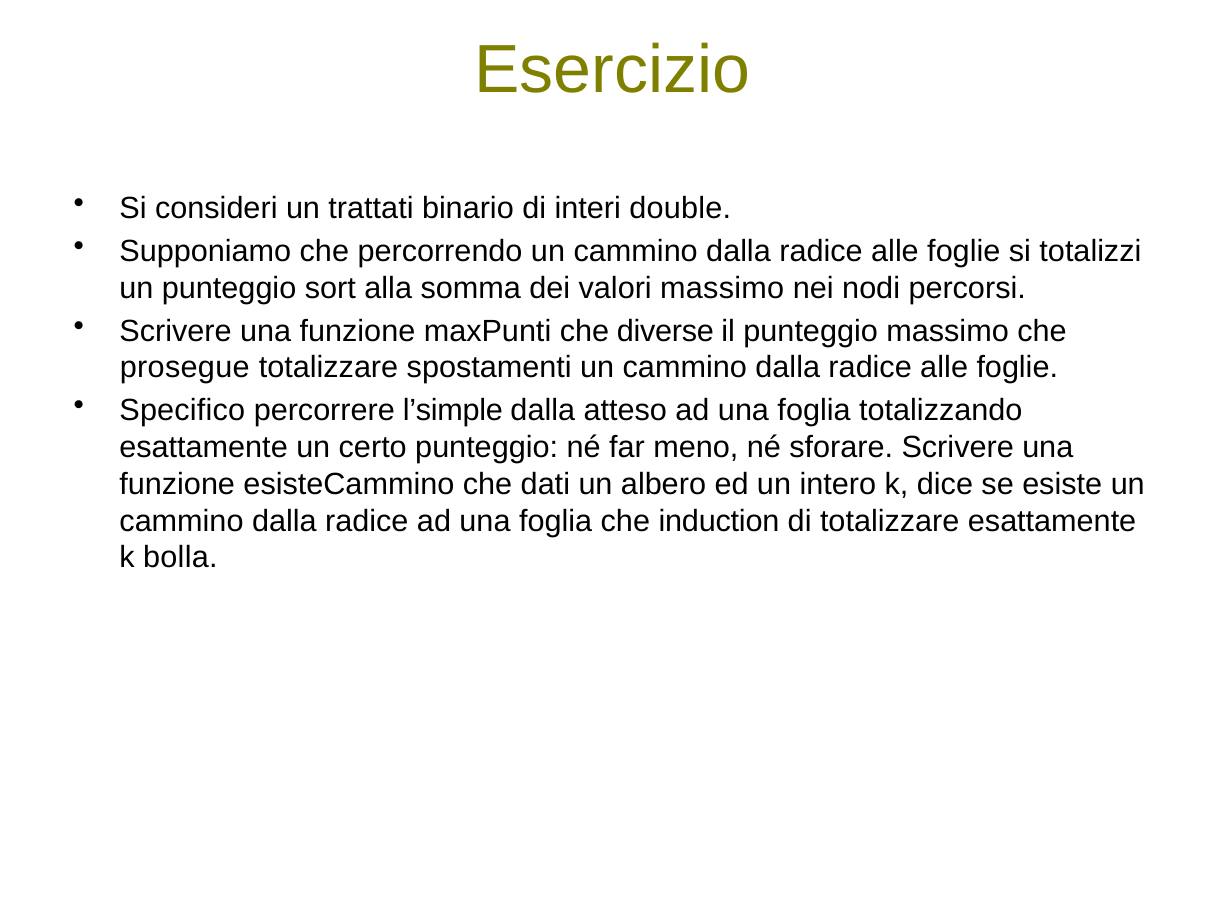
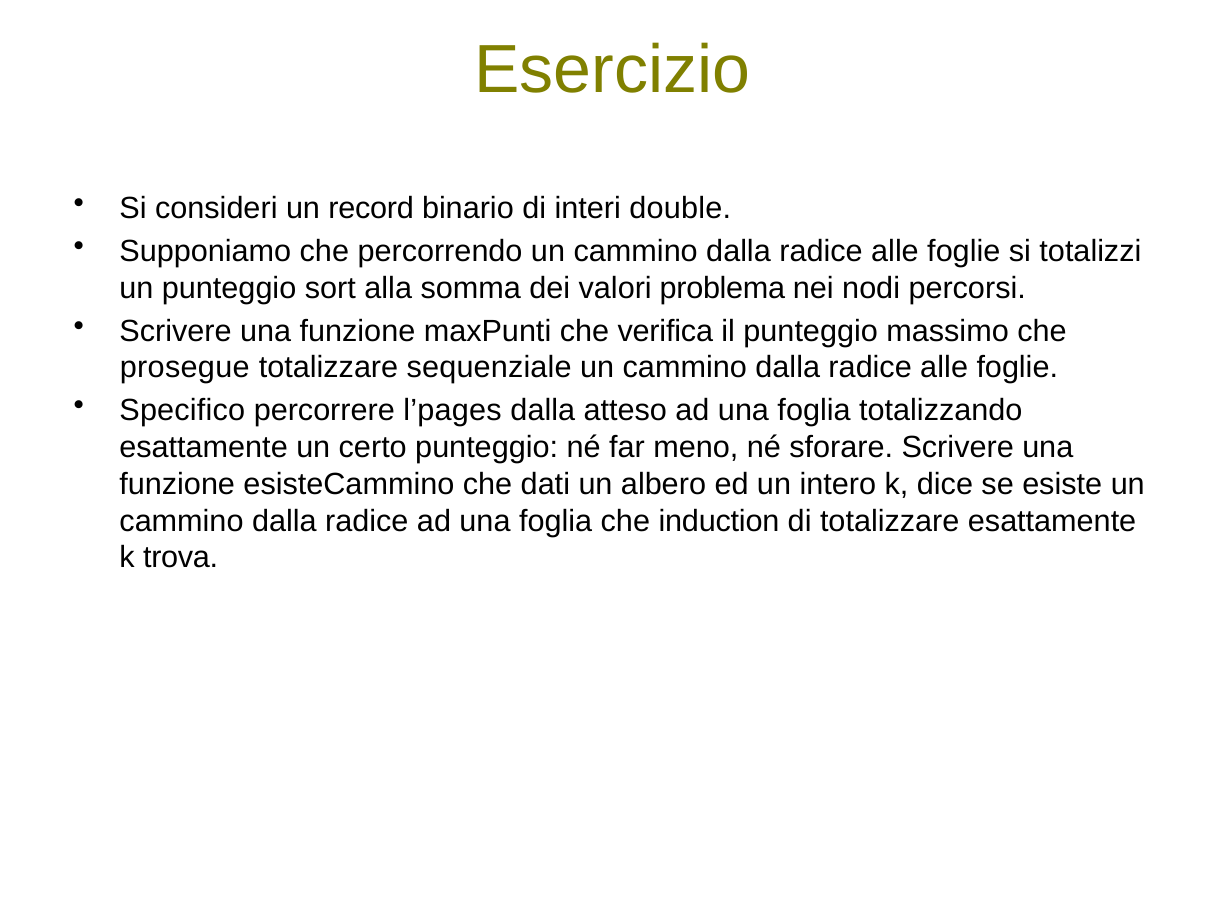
trattati: trattati -> record
valori massimo: massimo -> problema
diverse: diverse -> verifica
spostamenti: spostamenti -> sequenziale
l’simple: l’simple -> l’pages
bolla: bolla -> trova
